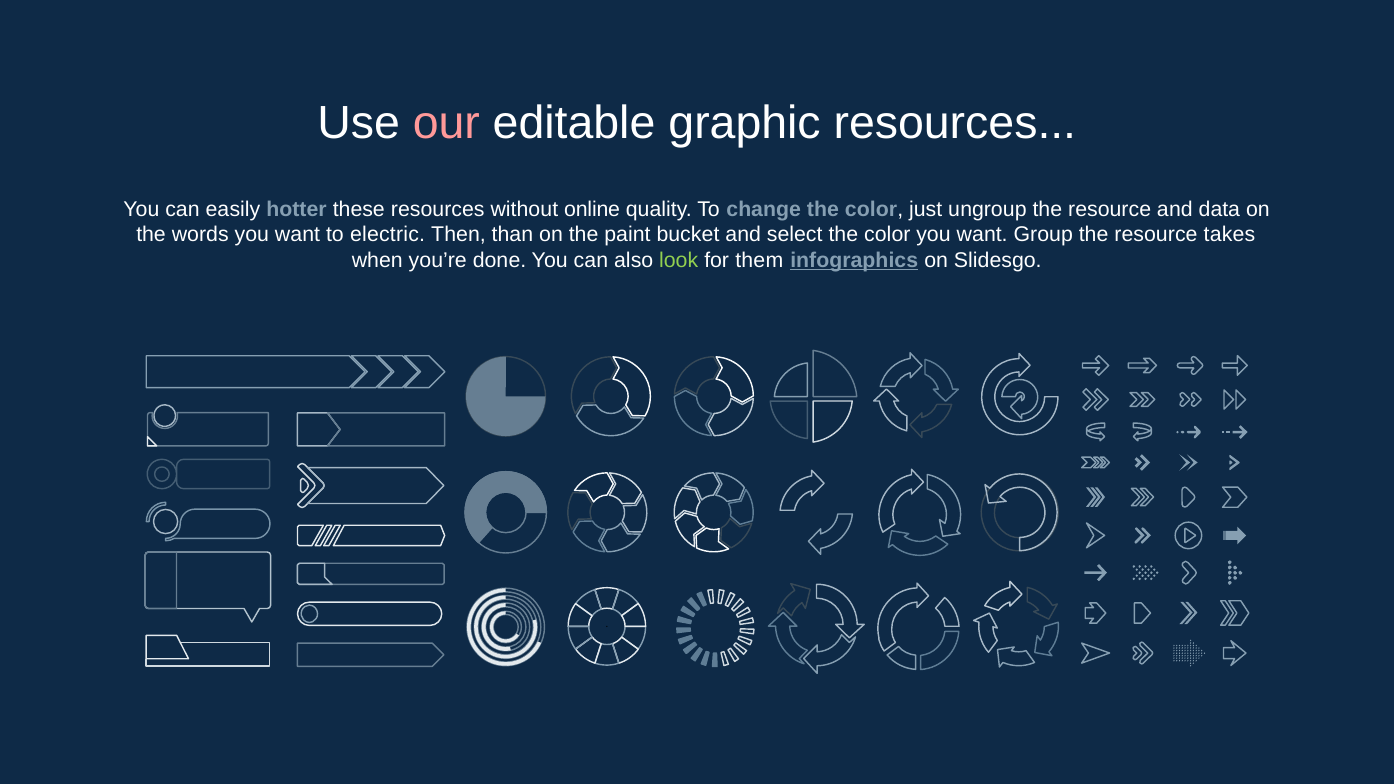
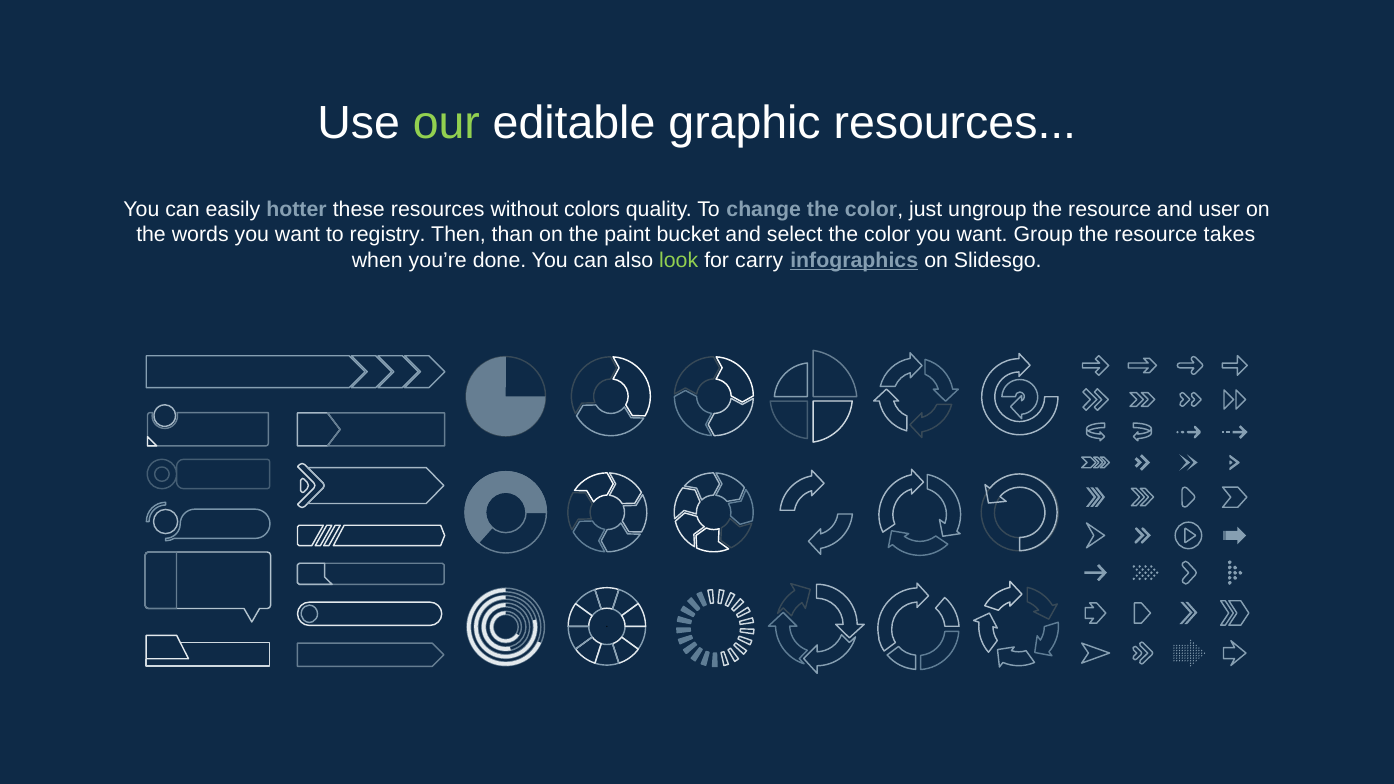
our colour: pink -> light green
online: online -> colors
data: data -> user
electric: electric -> registry
them: them -> carry
